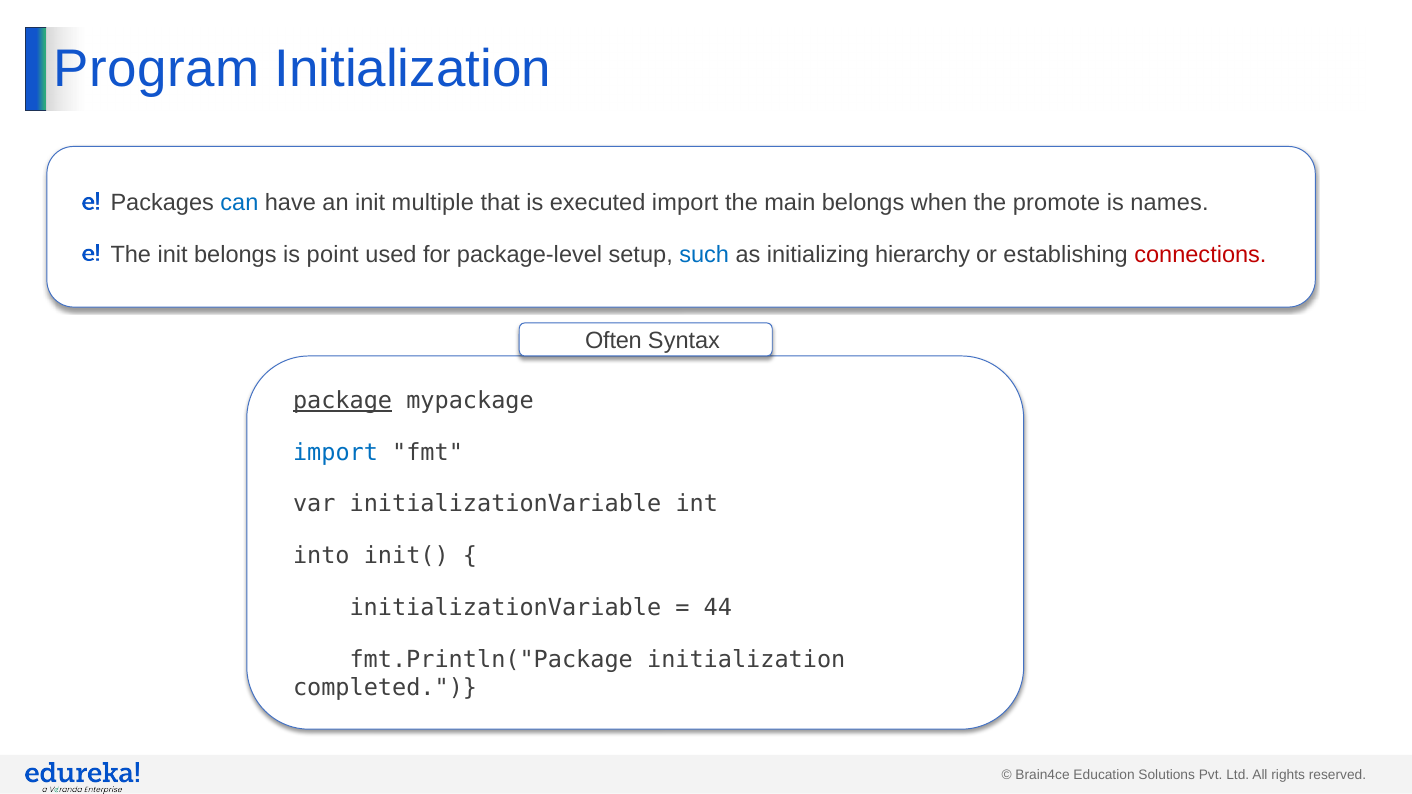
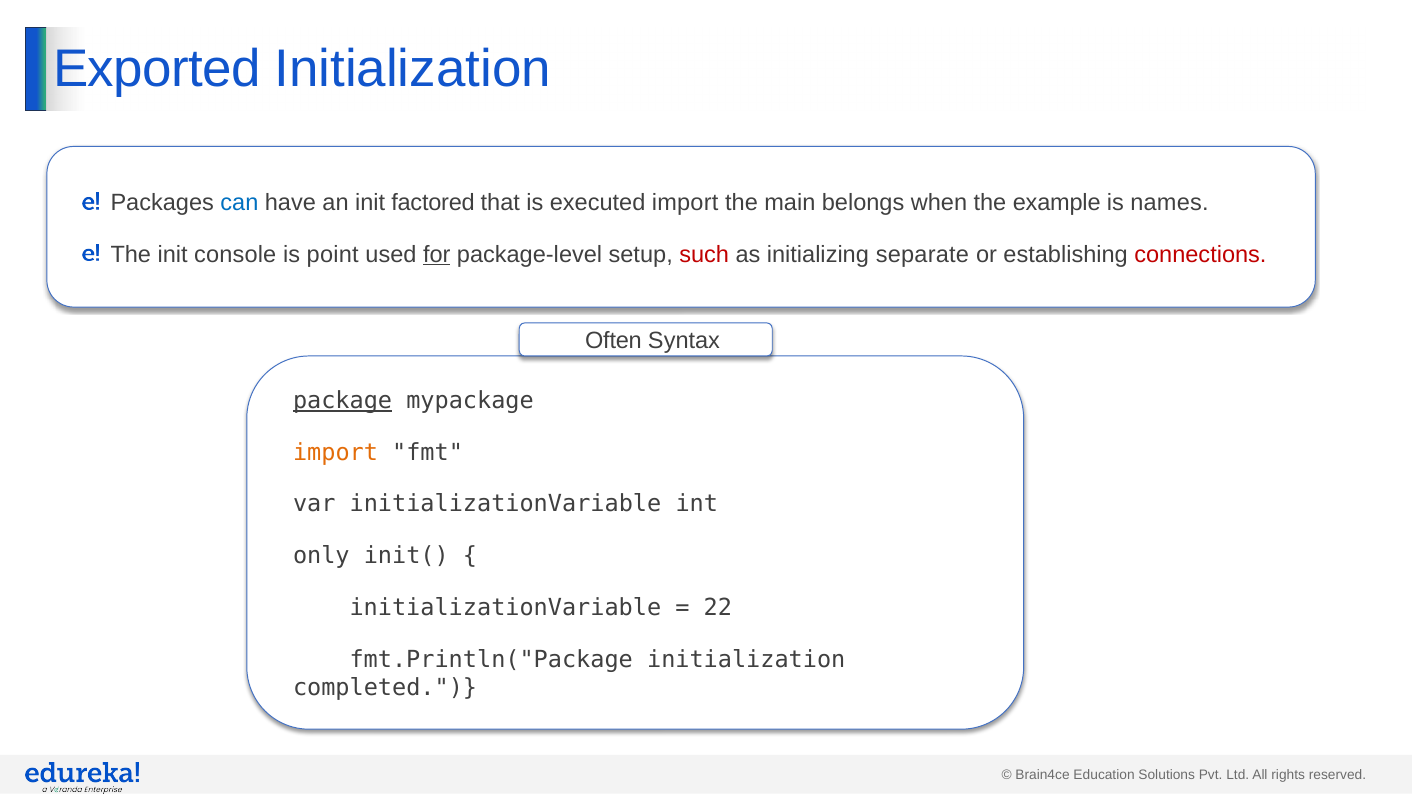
Program: Program -> Exported
multiple: multiple -> factored
promote: promote -> example
init belongs: belongs -> console
for underline: none -> present
such colour: blue -> red
hierarchy: hierarchy -> separate
import at (336, 453) colour: blue -> orange
into: into -> only
44: 44 -> 22
